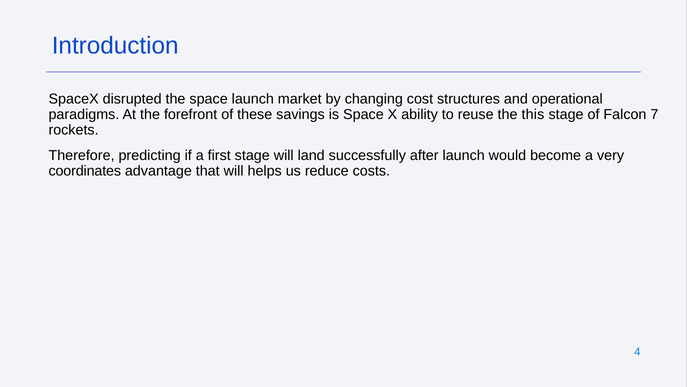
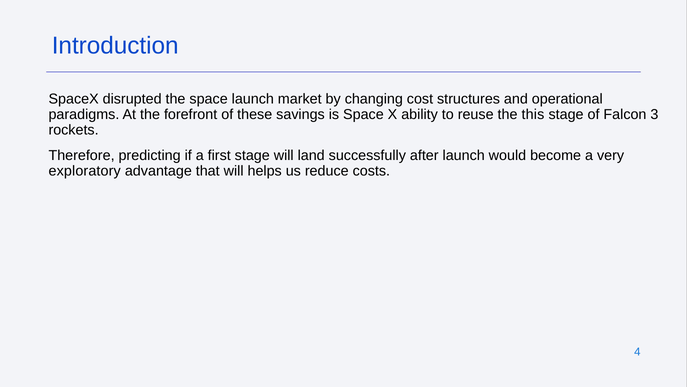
7: 7 -> 3
coordinates: coordinates -> exploratory
